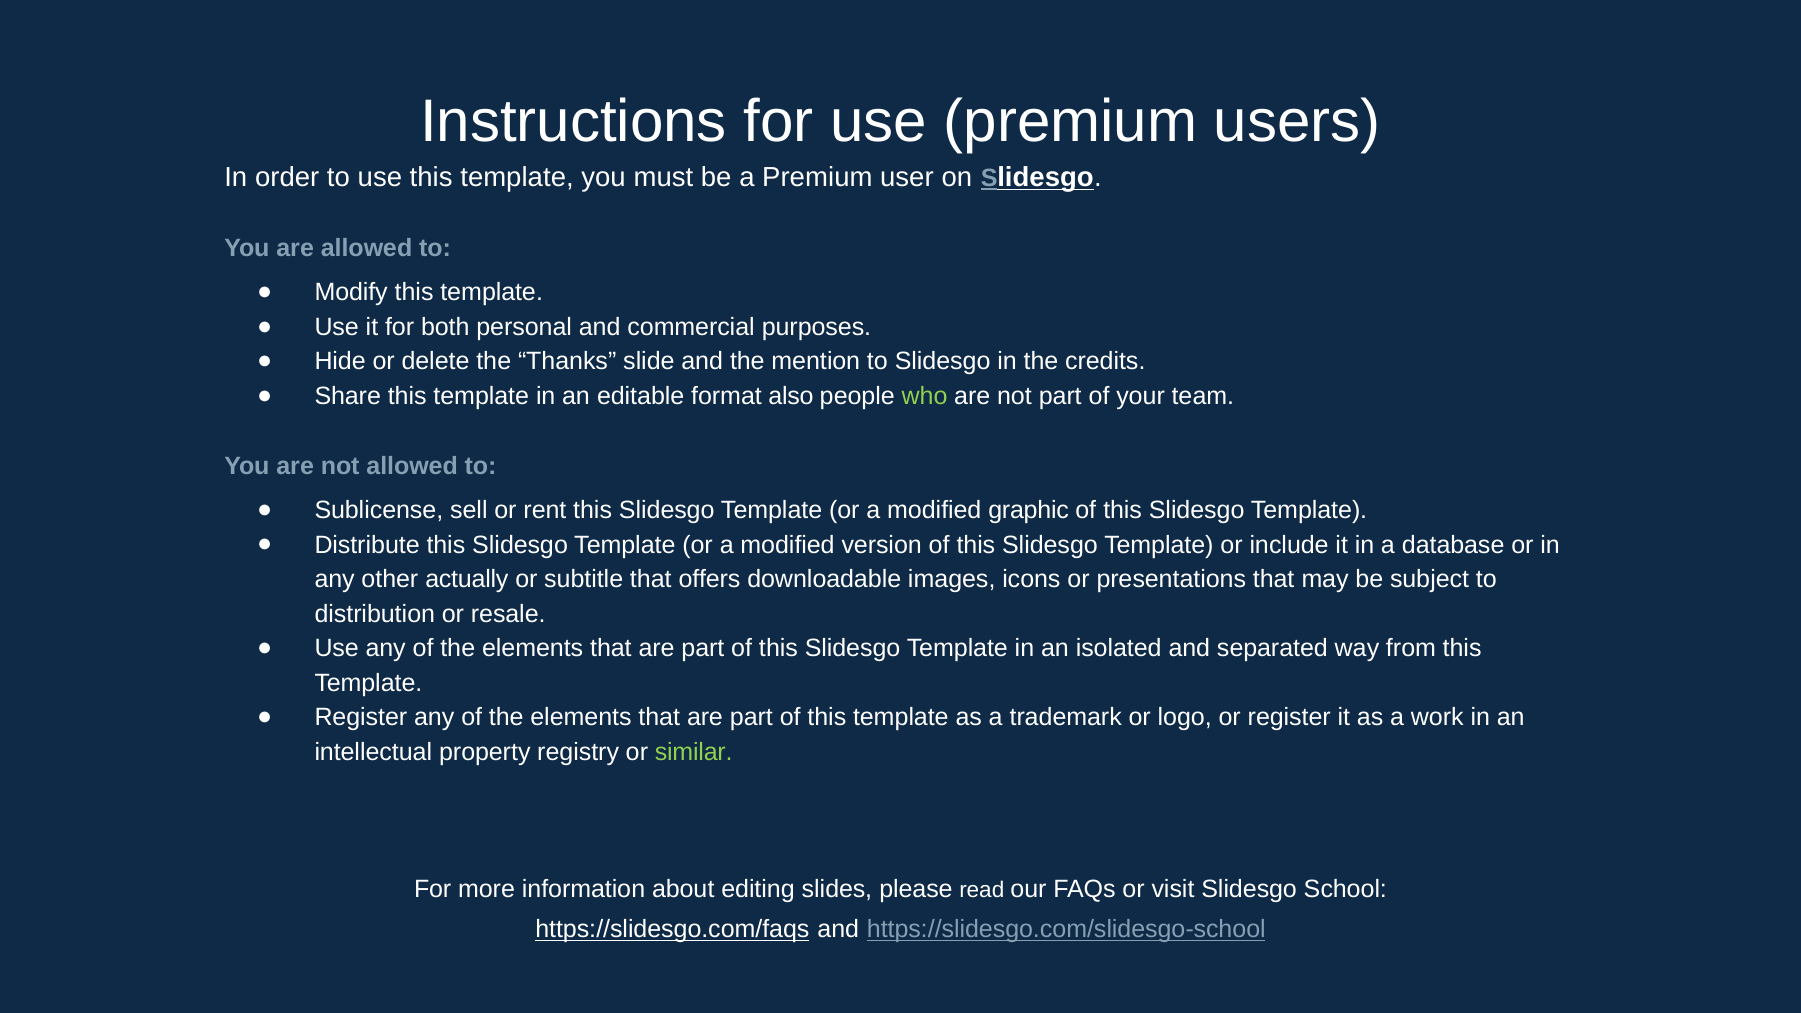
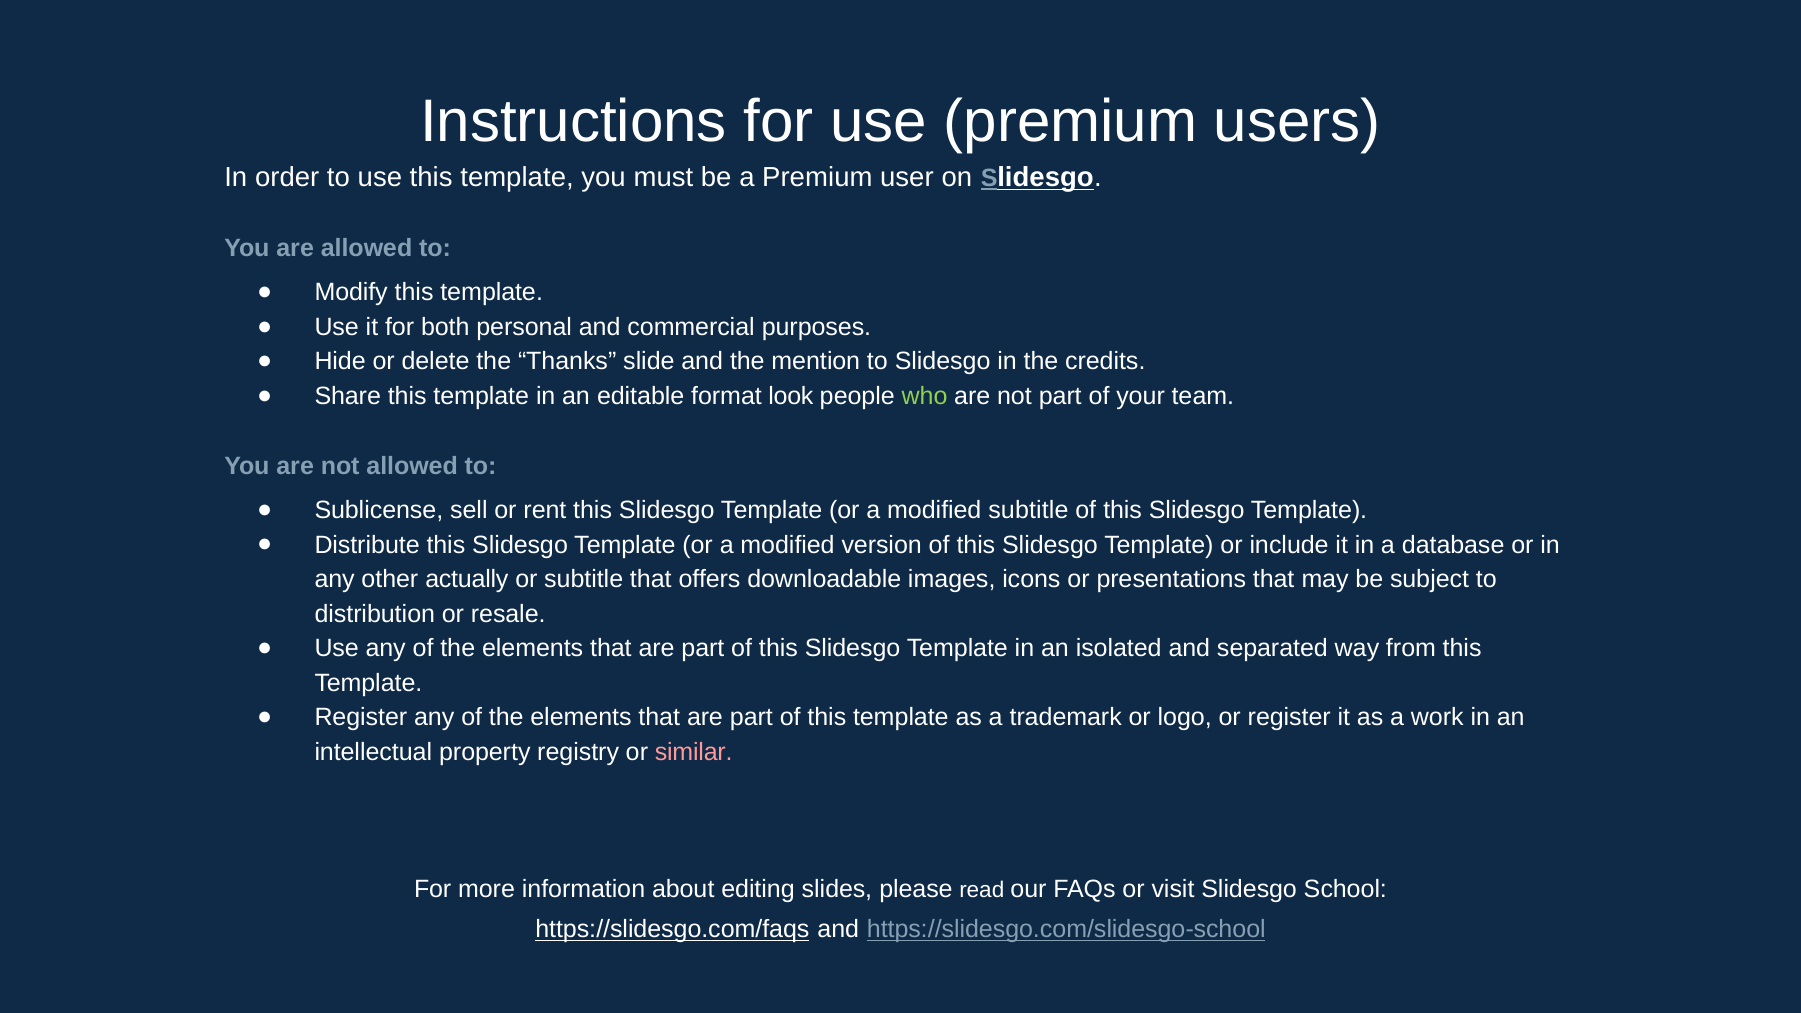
also: also -> look
modified graphic: graphic -> subtitle
similar colour: light green -> pink
